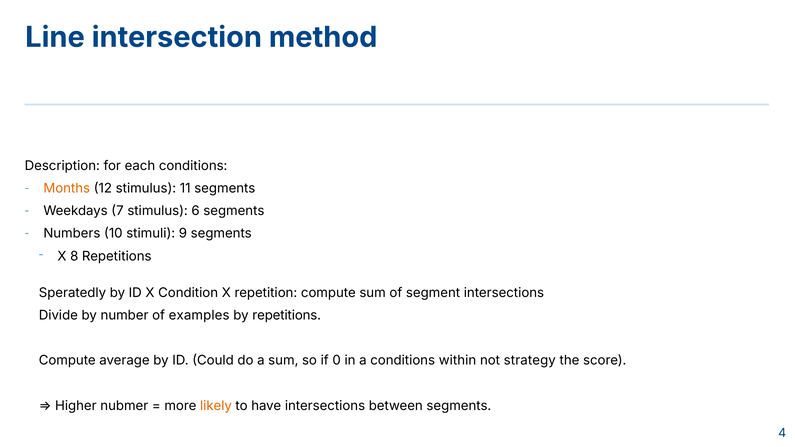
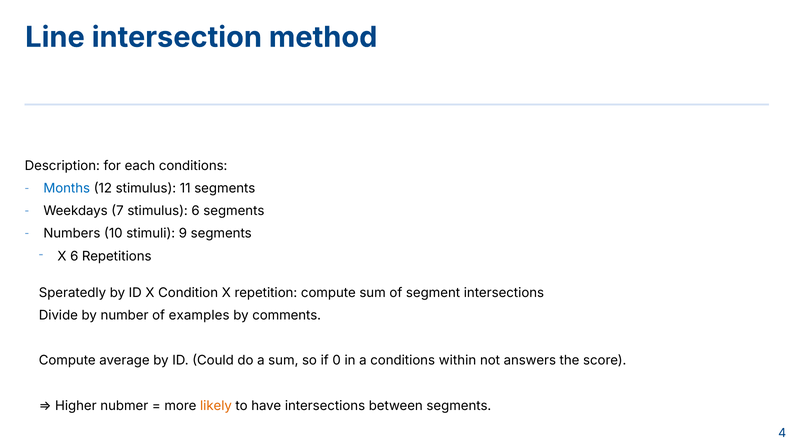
Months colour: orange -> blue
X 8: 8 -> 6
by repetitions: repetitions -> comments
strategy: strategy -> answers
